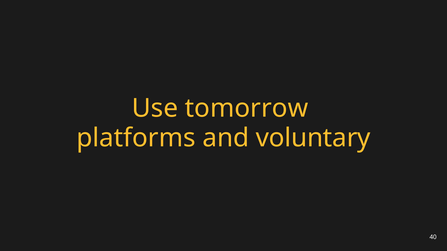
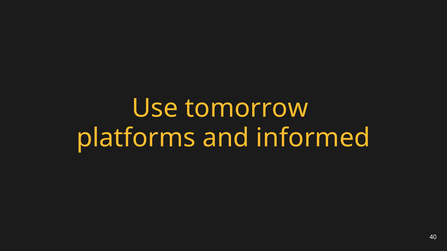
voluntary: voluntary -> informed
